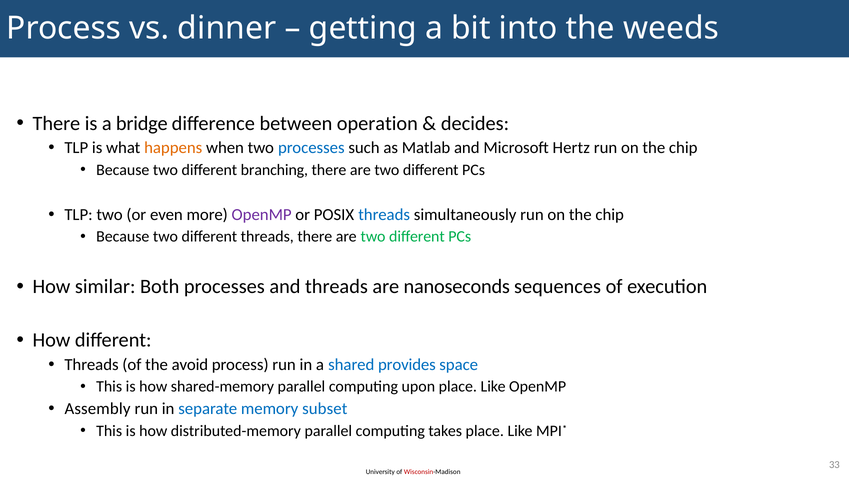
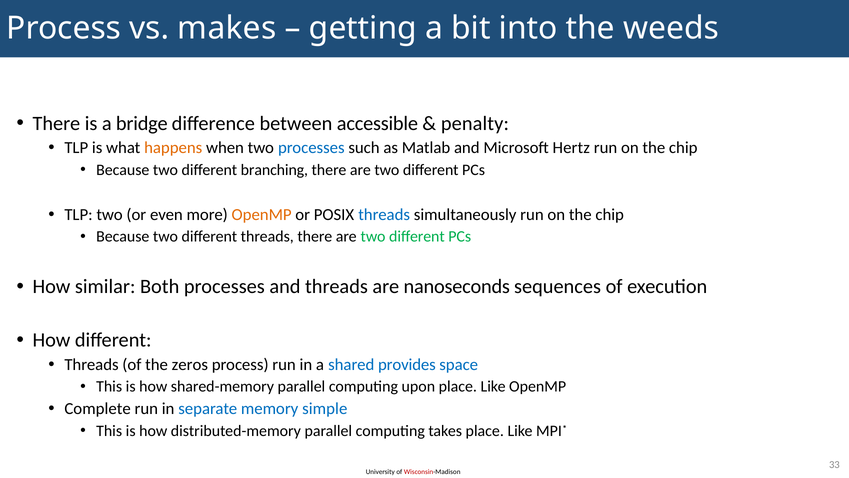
dinner: dinner -> makes
operation: operation -> accessible
decides: decides -> penalty
OpenMP at (262, 214) colour: purple -> orange
avoid: avoid -> zeros
Assembly: Assembly -> Complete
subset: subset -> simple
